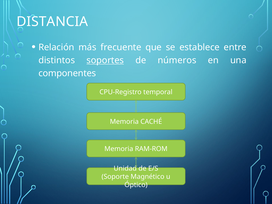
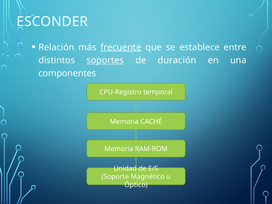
DISTANCIA: DISTANCIA -> ESCONDER
frecuente underline: none -> present
números: números -> duración
